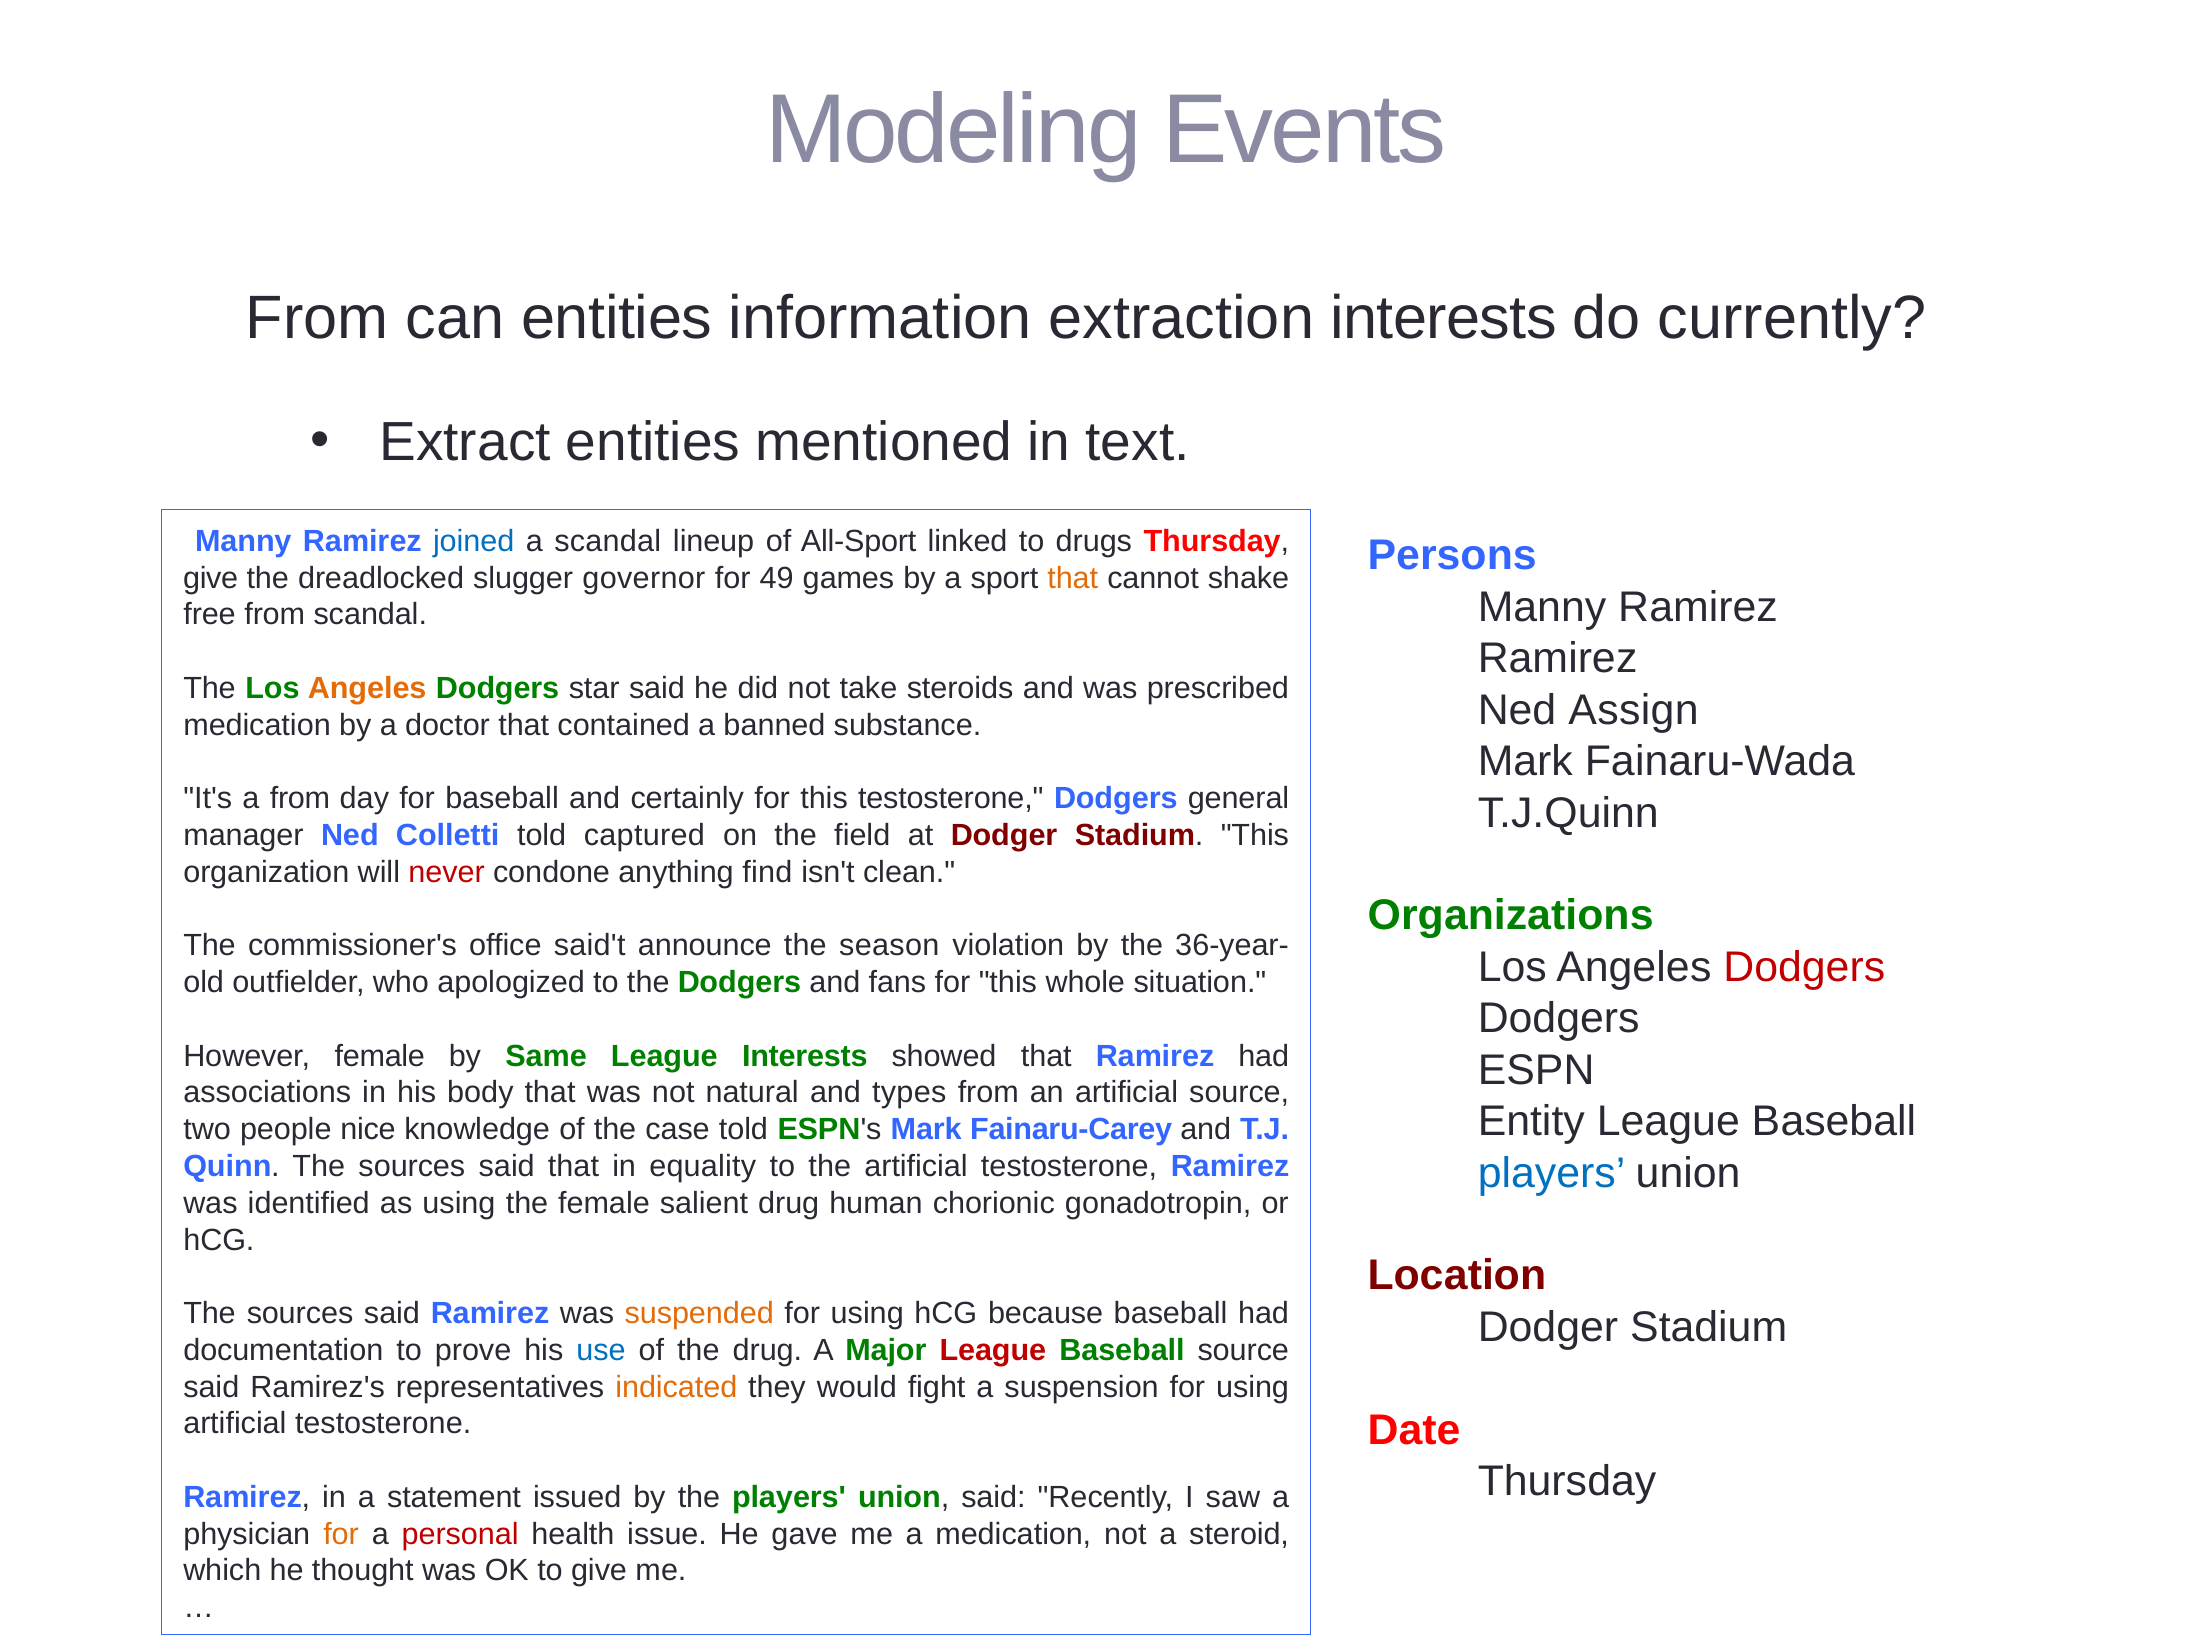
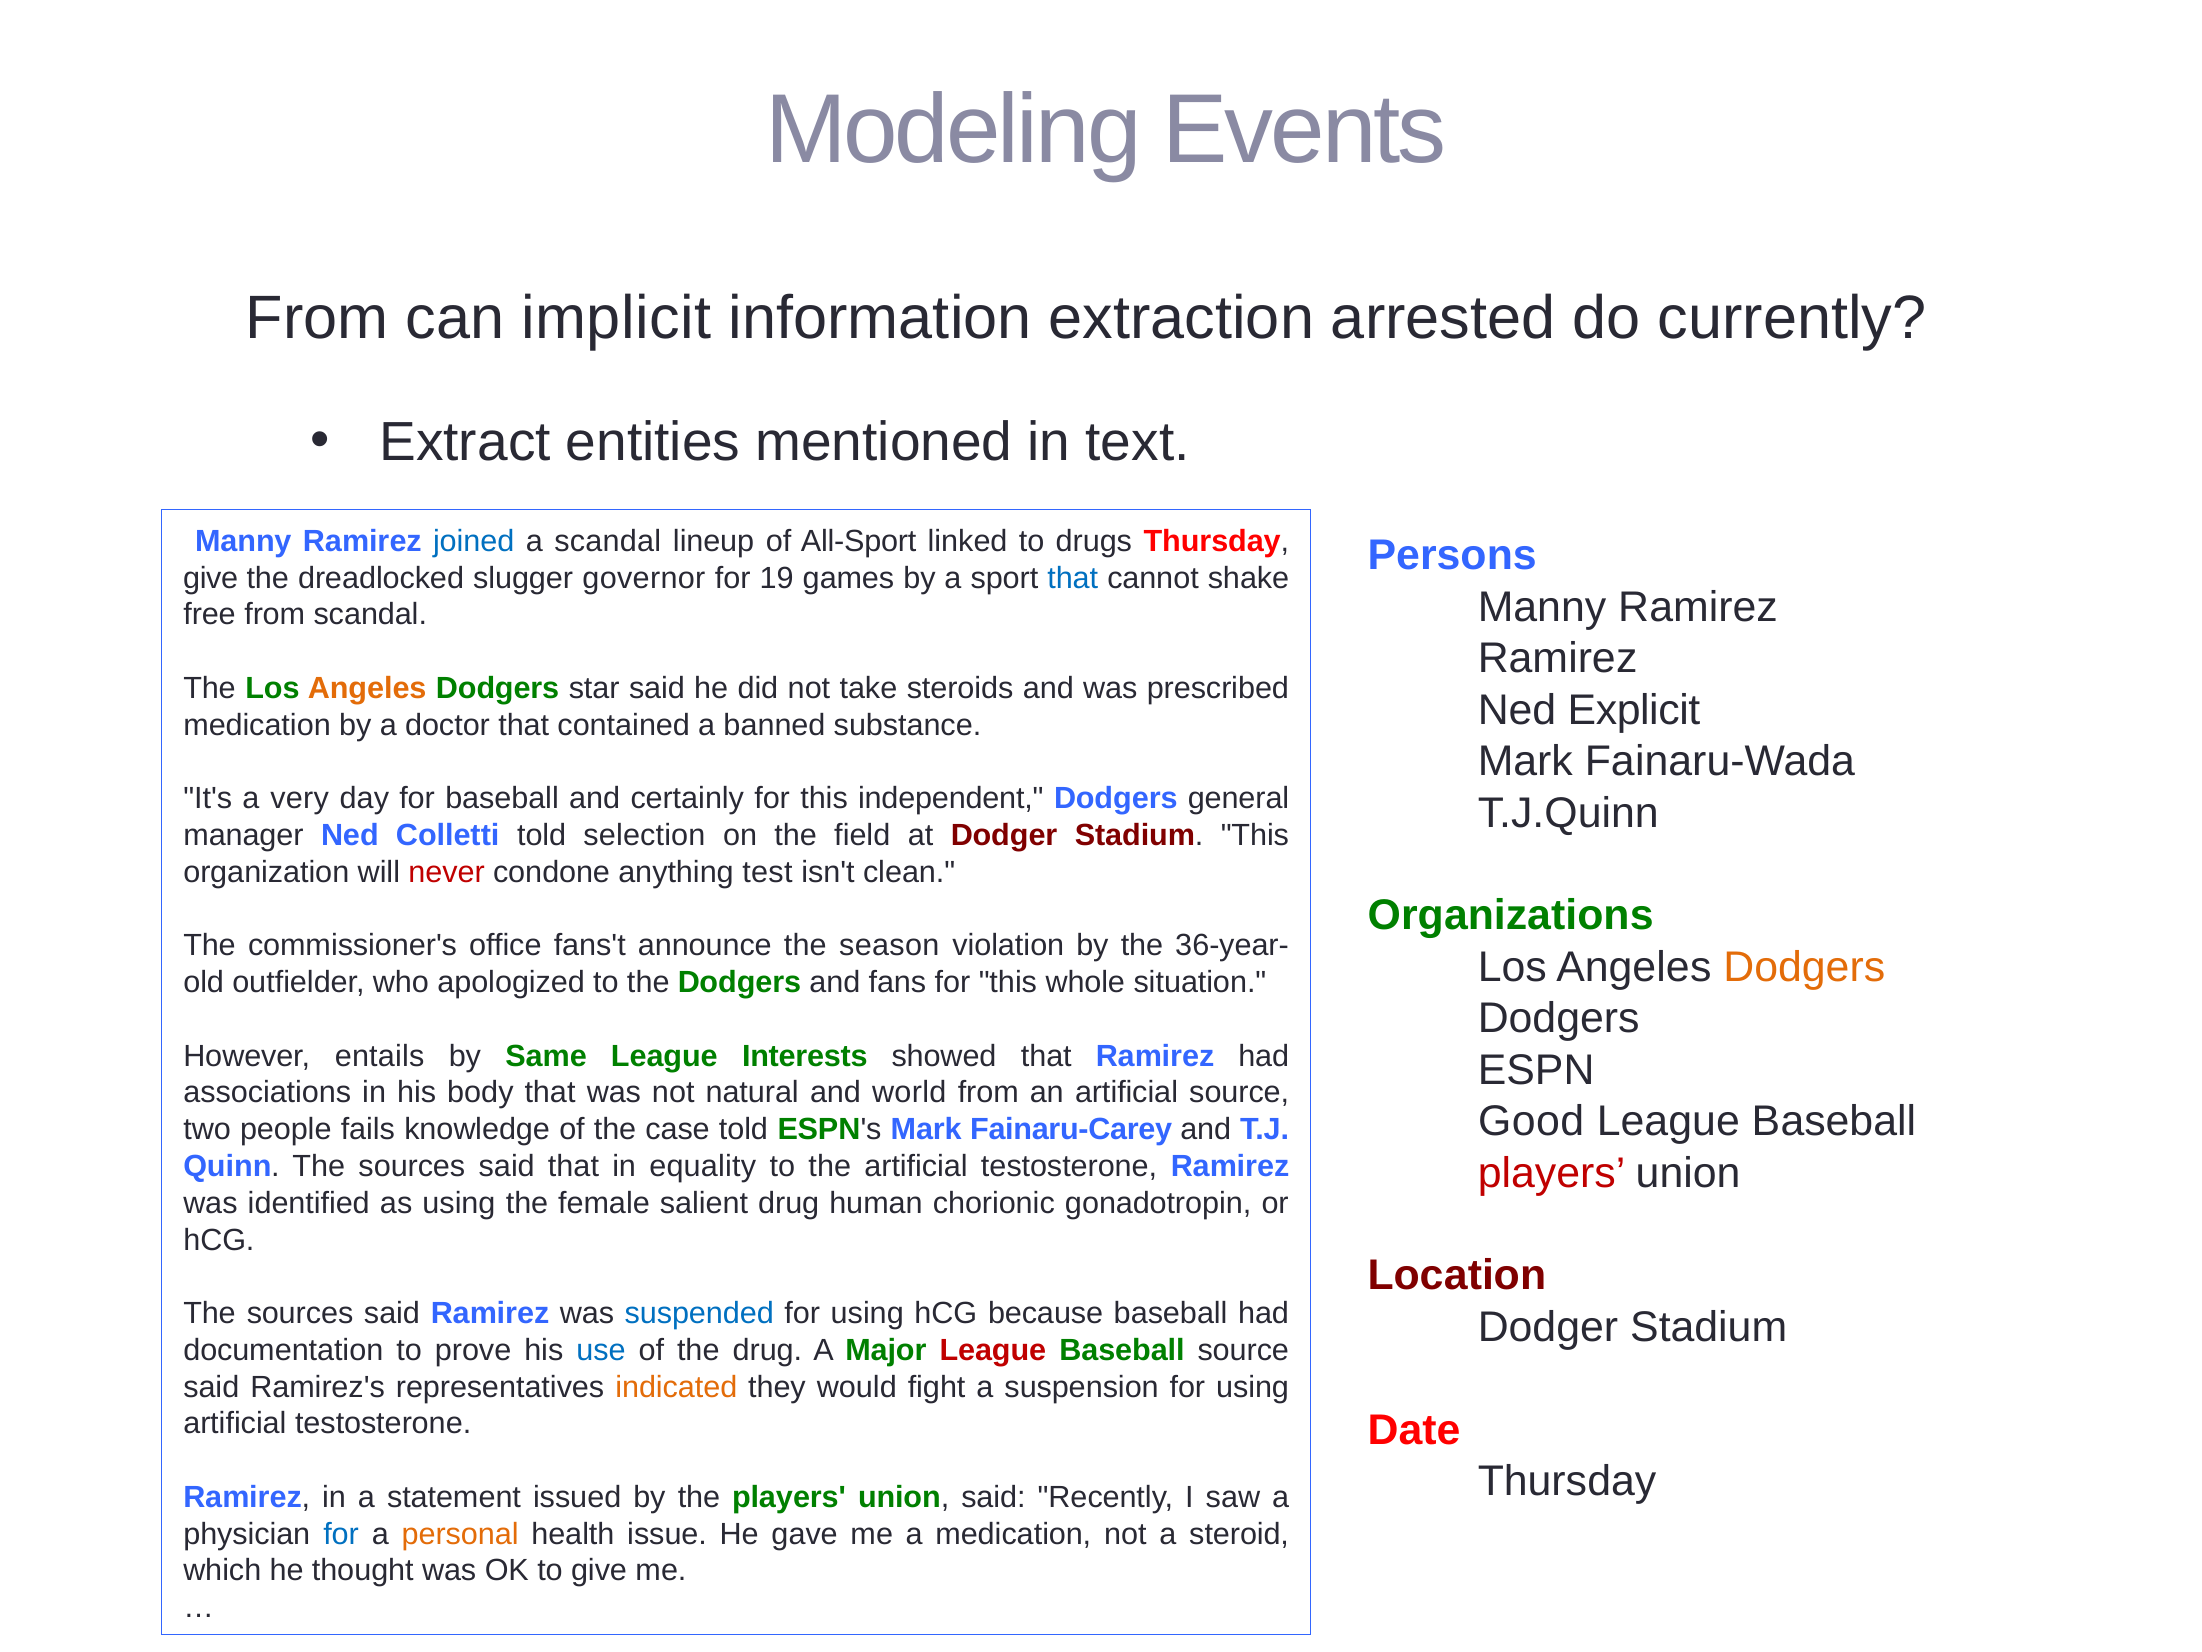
can entities: entities -> implicit
extraction interests: interests -> arrested
49: 49 -> 19
that at (1073, 578) colour: orange -> blue
Assign: Assign -> Explicit
a from: from -> very
this testosterone: testosterone -> independent
captured: captured -> selection
find: find -> test
said't: said't -> fans't
Dodgers at (1804, 967) colour: red -> orange
However female: female -> entails
types: types -> world
Entity: Entity -> Good
nice: nice -> fails
players at (1552, 1173) colour: blue -> red
suspended colour: orange -> blue
for at (341, 1534) colour: orange -> blue
personal colour: red -> orange
